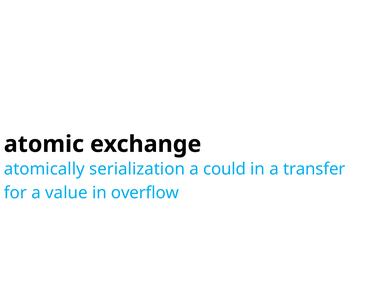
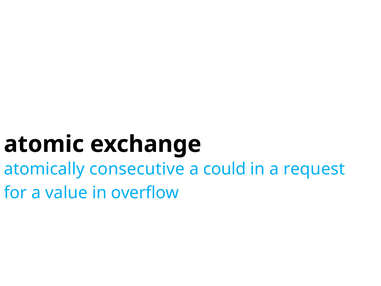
serialization: serialization -> consecutive
transfer: transfer -> request
